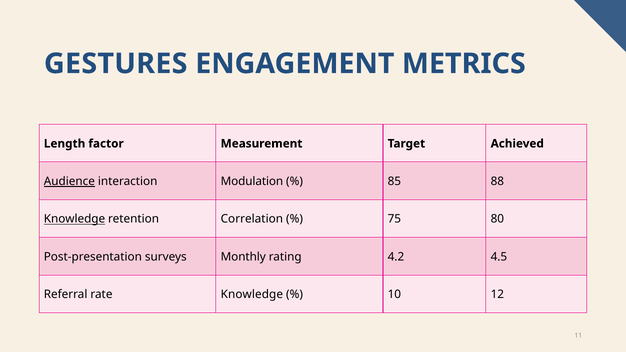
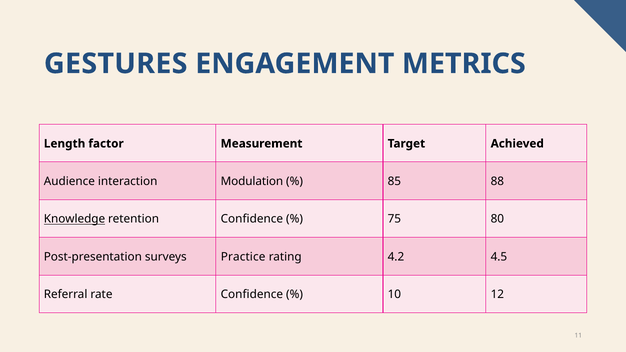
Audience underline: present -> none
Correlation at (252, 219): Correlation -> Confidence
Monthly: Monthly -> Practice
Knowledge at (252, 295): Knowledge -> Confidence
